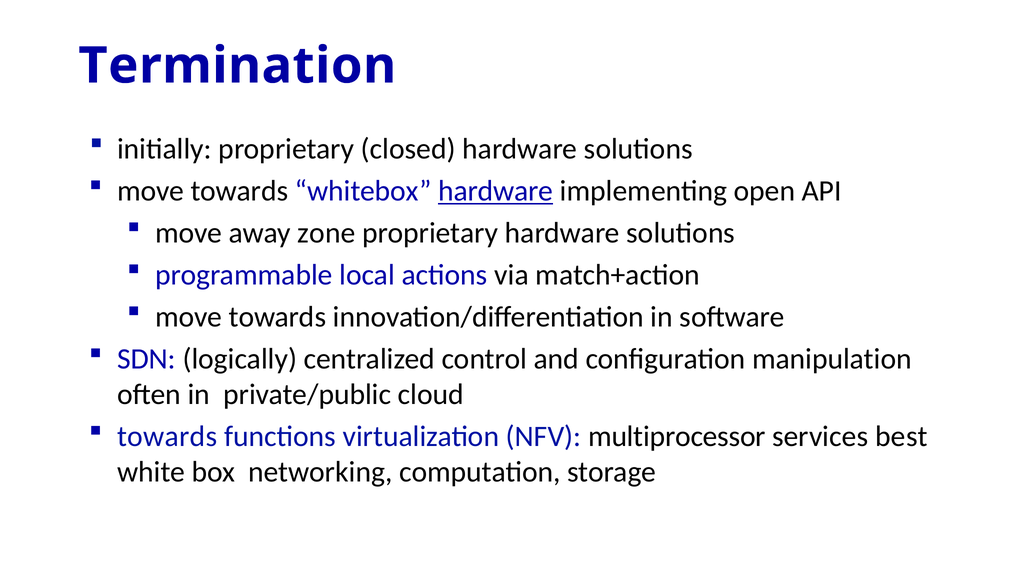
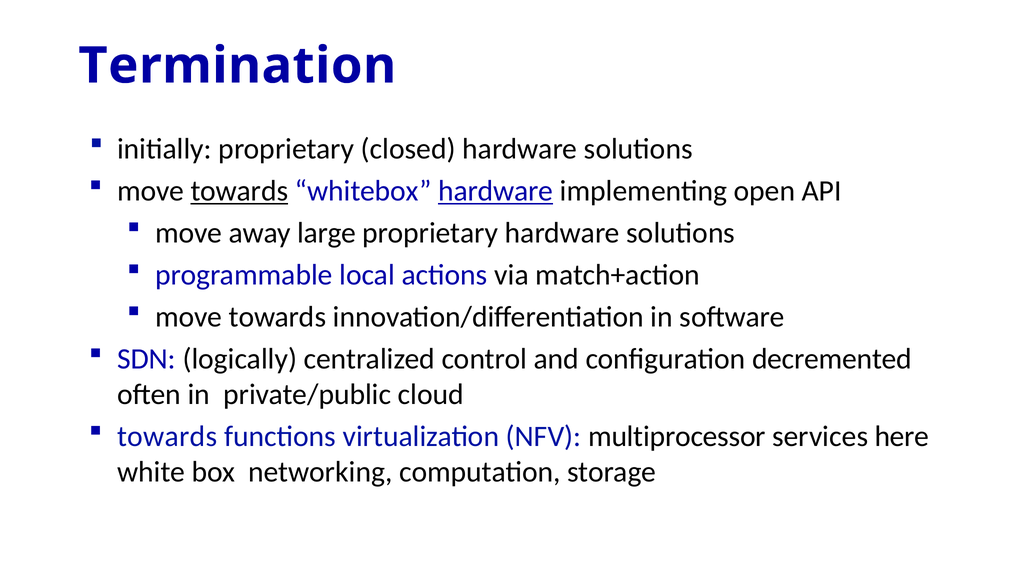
towards at (239, 191) underline: none -> present
zone: zone -> large
manipulation: manipulation -> decremented
best: best -> here
